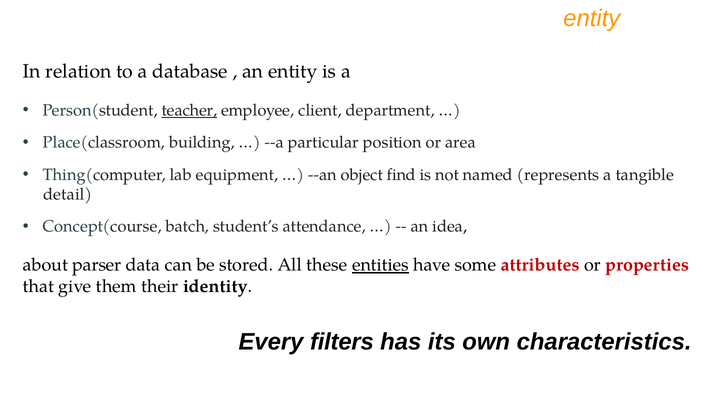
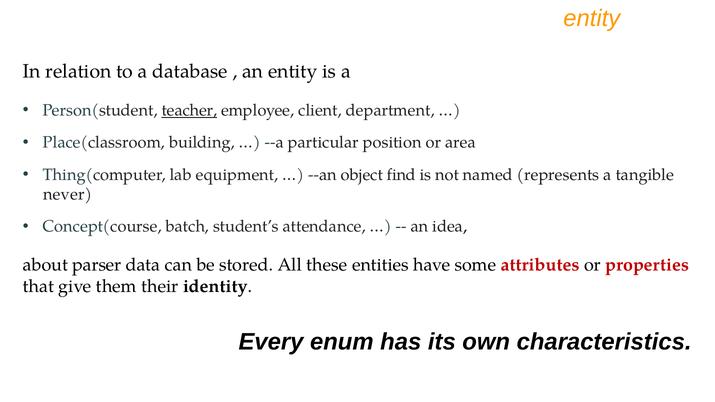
detail: detail -> never
entities underline: present -> none
filters: filters -> enum
